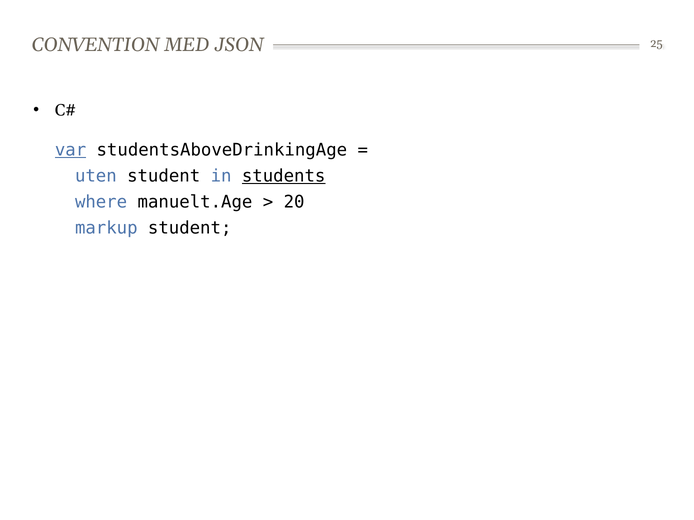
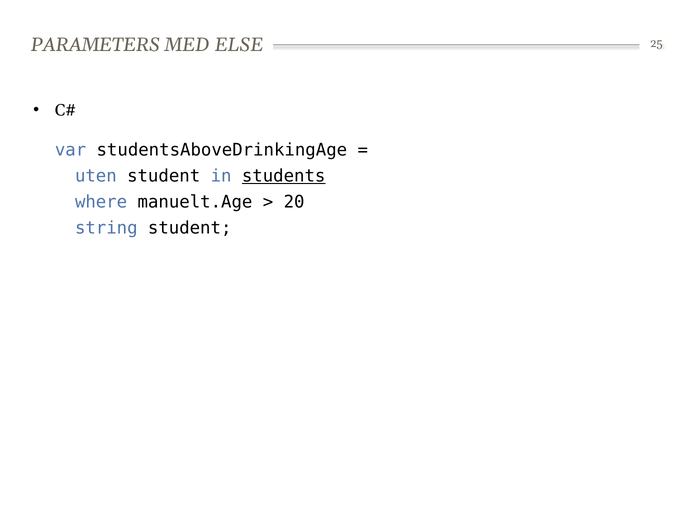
CONVENTION: CONVENTION -> PARAMETERS
JSON: JSON -> ELSE
var underline: present -> none
markup: markup -> string
